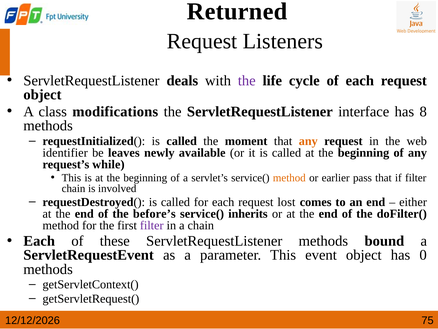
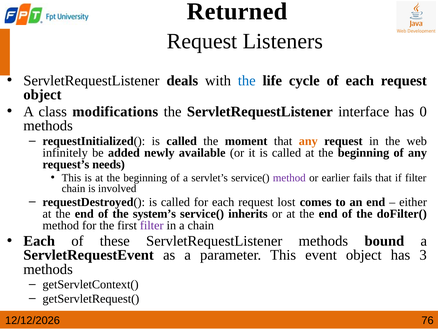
the at (247, 81) colour: purple -> blue
8: 8 -> 0
identifier: identifier -> infinitely
leaves: leaves -> added
while: while -> needs
method at (289, 178) colour: orange -> purple
pass: pass -> fails
before’s: before’s -> system’s
0: 0 -> 3
75: 75 -> 76
